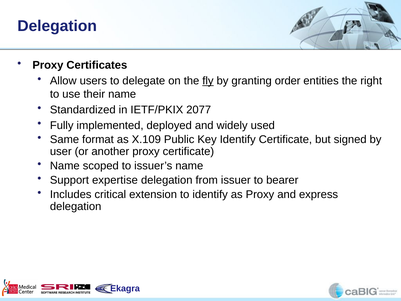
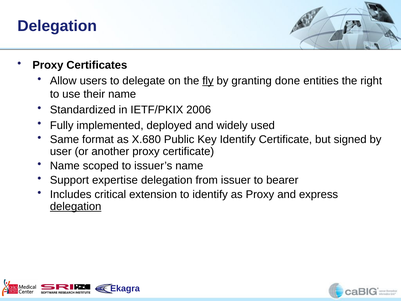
order: order -> done
2077: 2077 -> 2006
X.109: X.109 -> X.680
delegation at (76, 206) underline: none -> present
